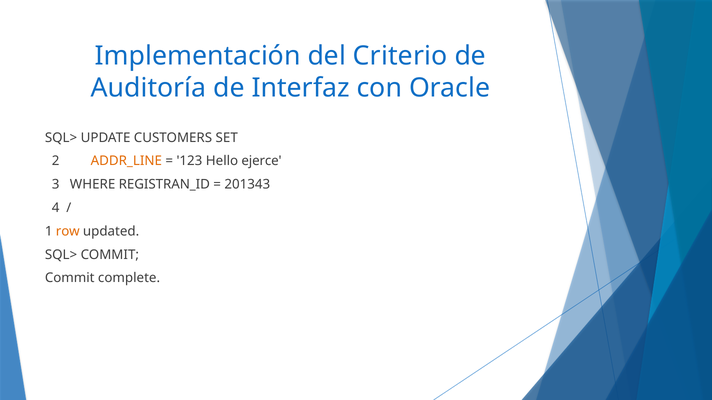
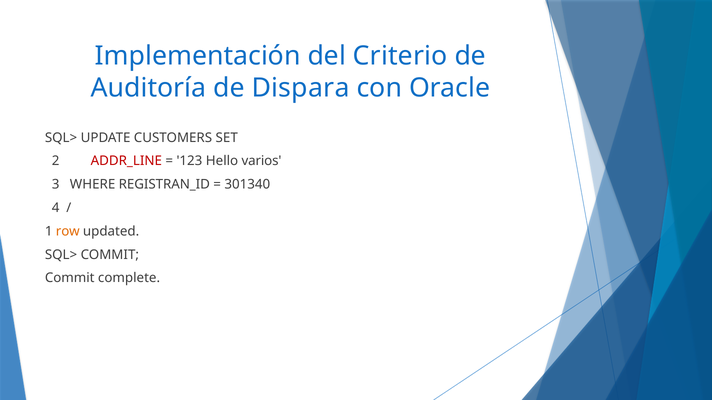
Interfaz: Interfaz -> Dispara
ADDR_LINE colour: orange -> red
ejerce: ejerce -> varios
201343: 201343 -> 301340
